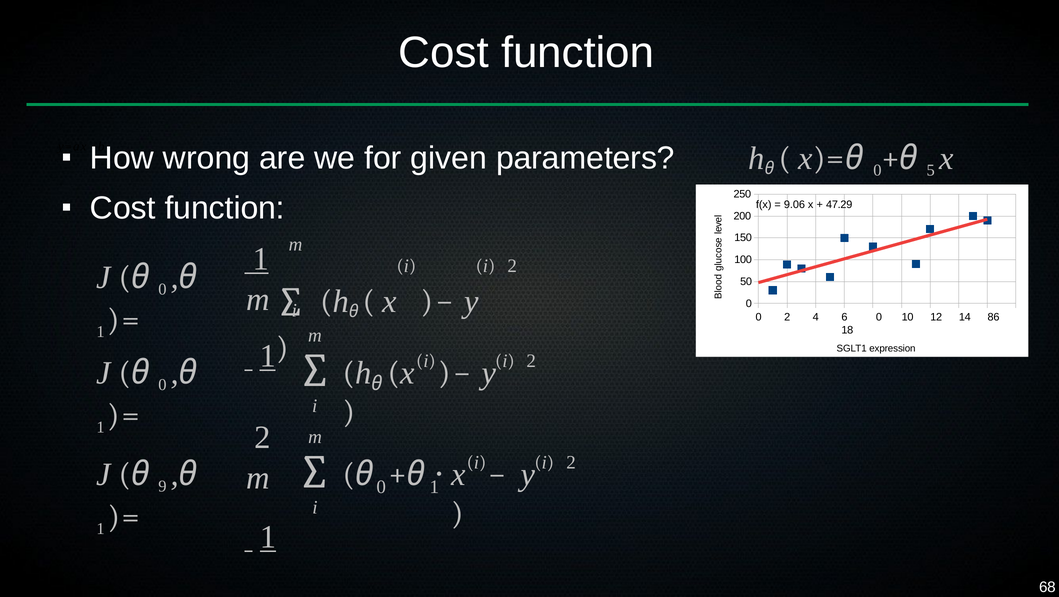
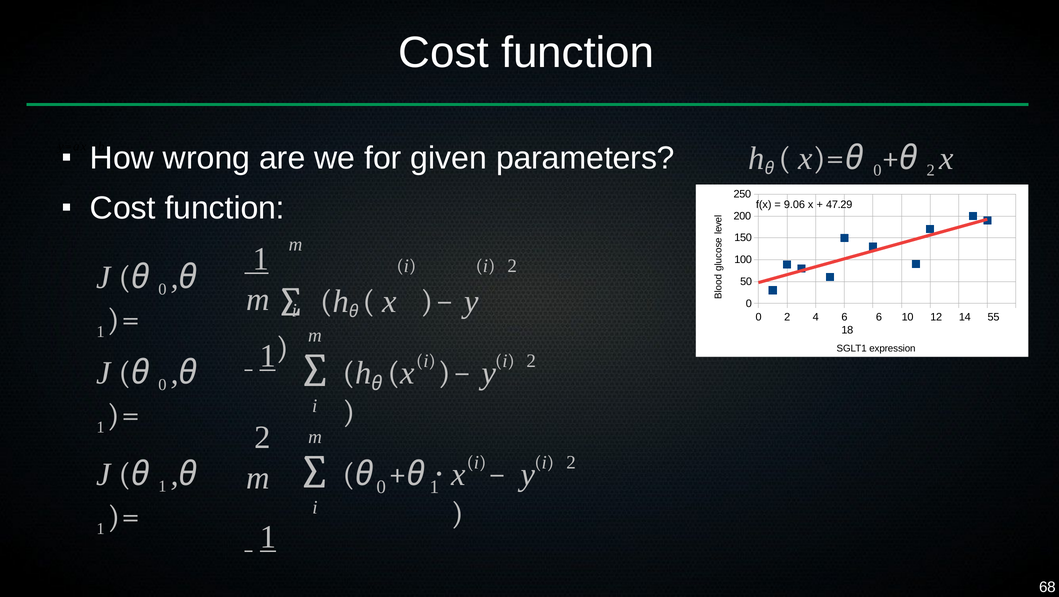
θ 5: 5 -> 2
6 0: 0 -> 6
86: 86 -> 55
9 at (162, 487): 9 -> 1
